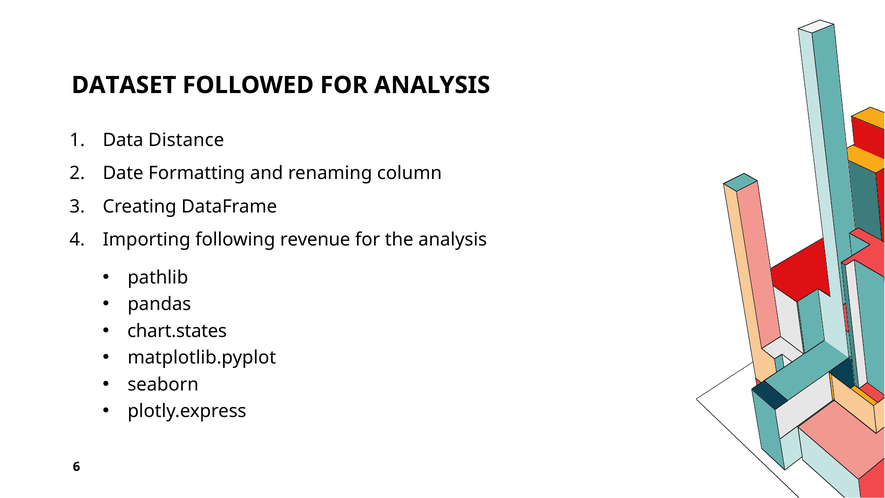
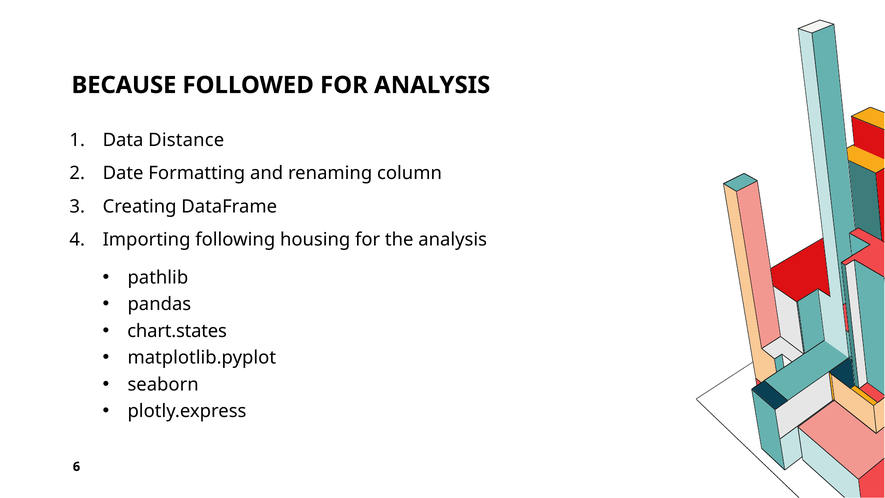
DATASET: DATASET -> BECAUSE
revenue: revenue -> housing
